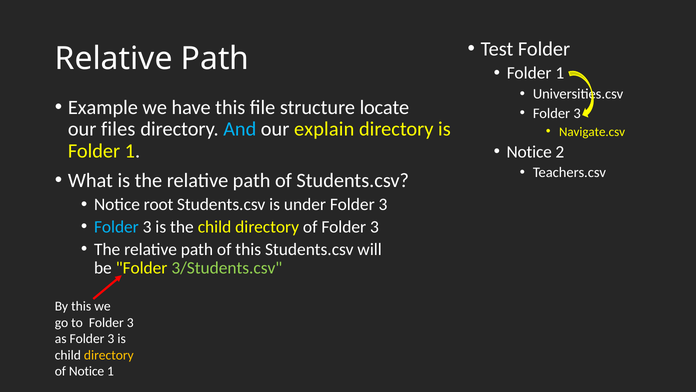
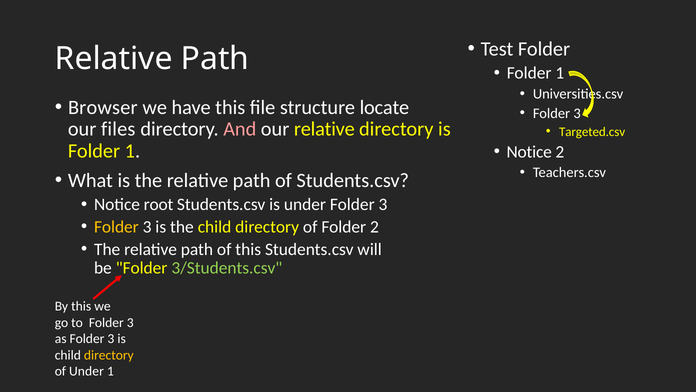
Example: Example -> Browser
And colour: light blue -> pink
our explain: explain -> relative
Navigate.csv: Navigate.csv -> Targeted.csv
Folder at (116, 227) colour: light blue -> yellow
of Folder 3: 3 -> 2
of Notice: Notice -> Under
